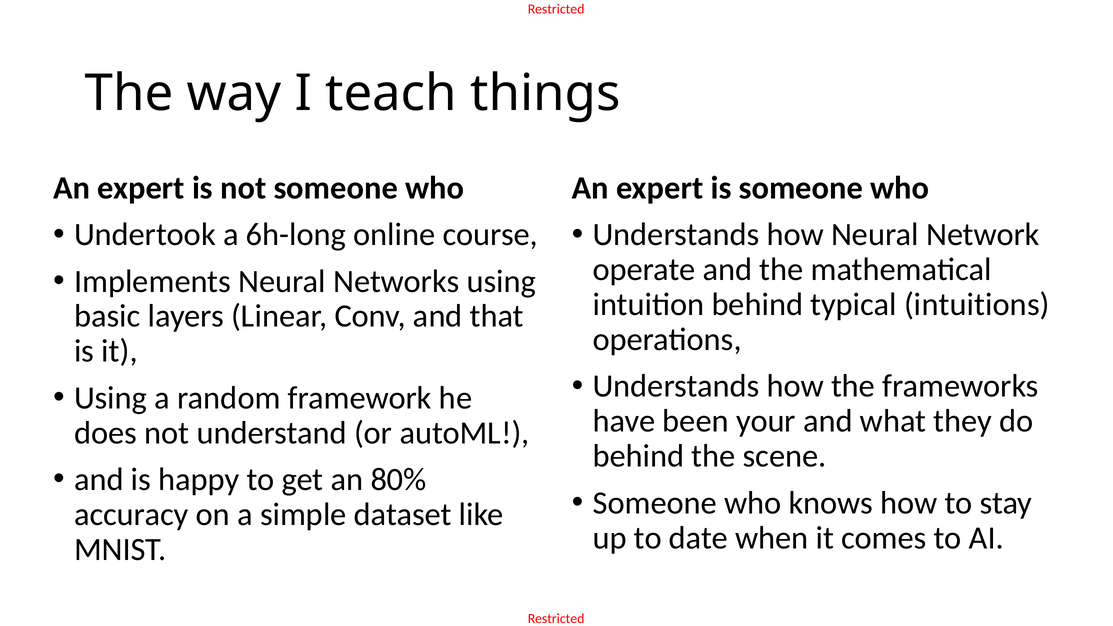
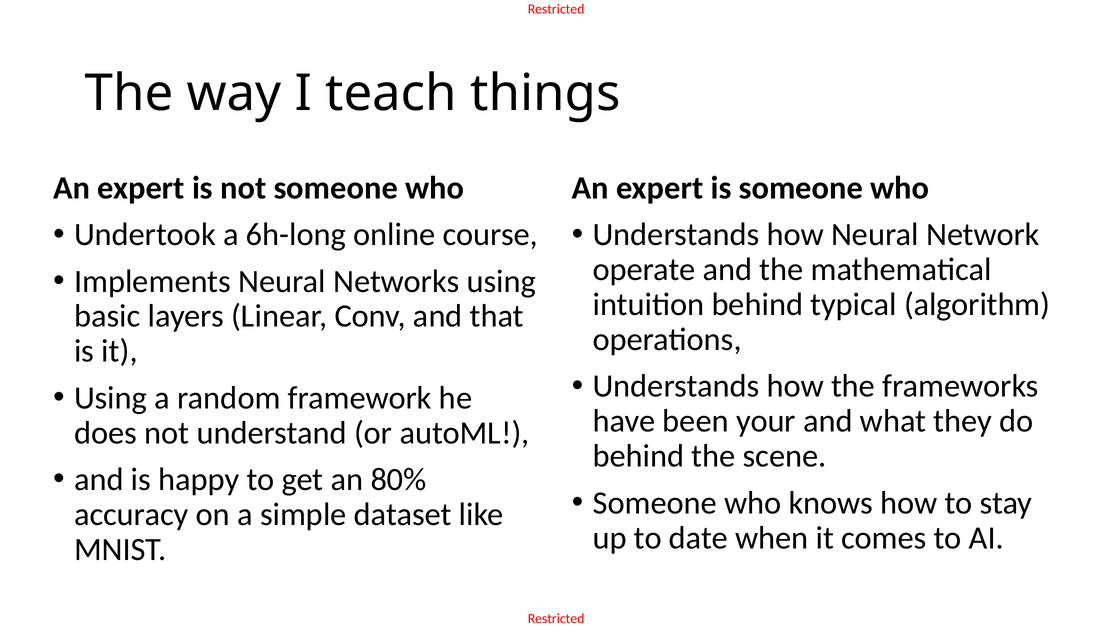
intuitions: intuitions -> algorithm
